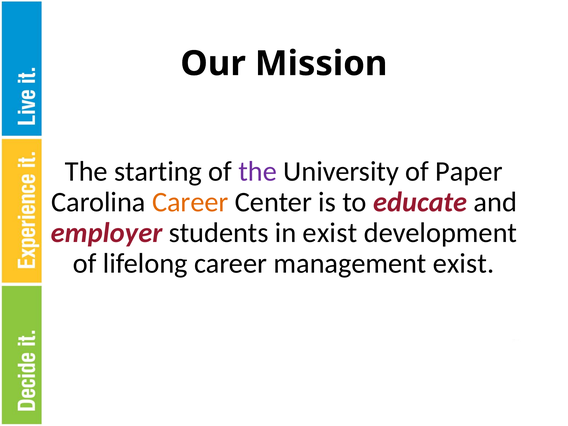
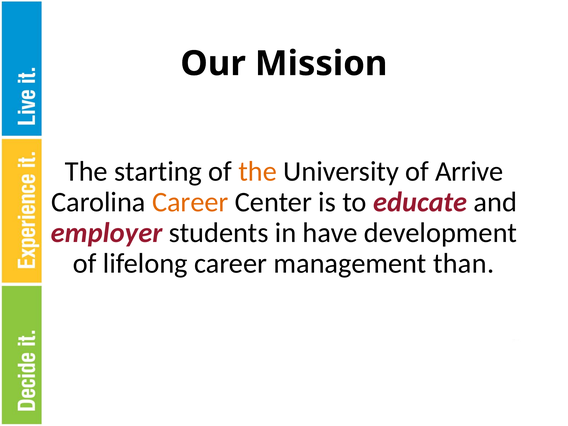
the at (258, 171) colour: purple -> orange
Paper: Paper -> Arrive
in exist: exist -> have
management exist: exist -> than
